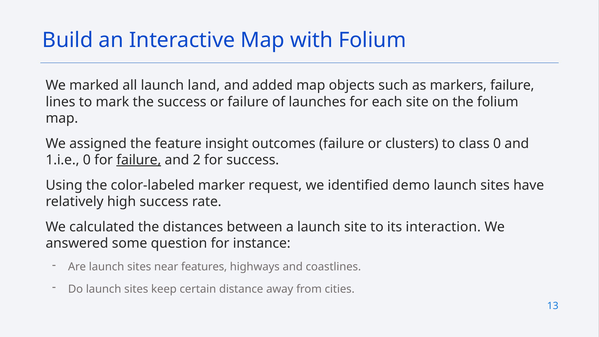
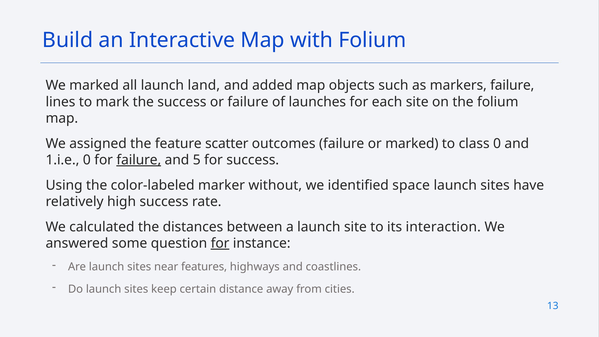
insight: insight -> scatter
or clusters: clusters -> marked
2: 2 -> 5
request: request -> without
demo: demo -> space
for at (220, 243) underline: none -> present
